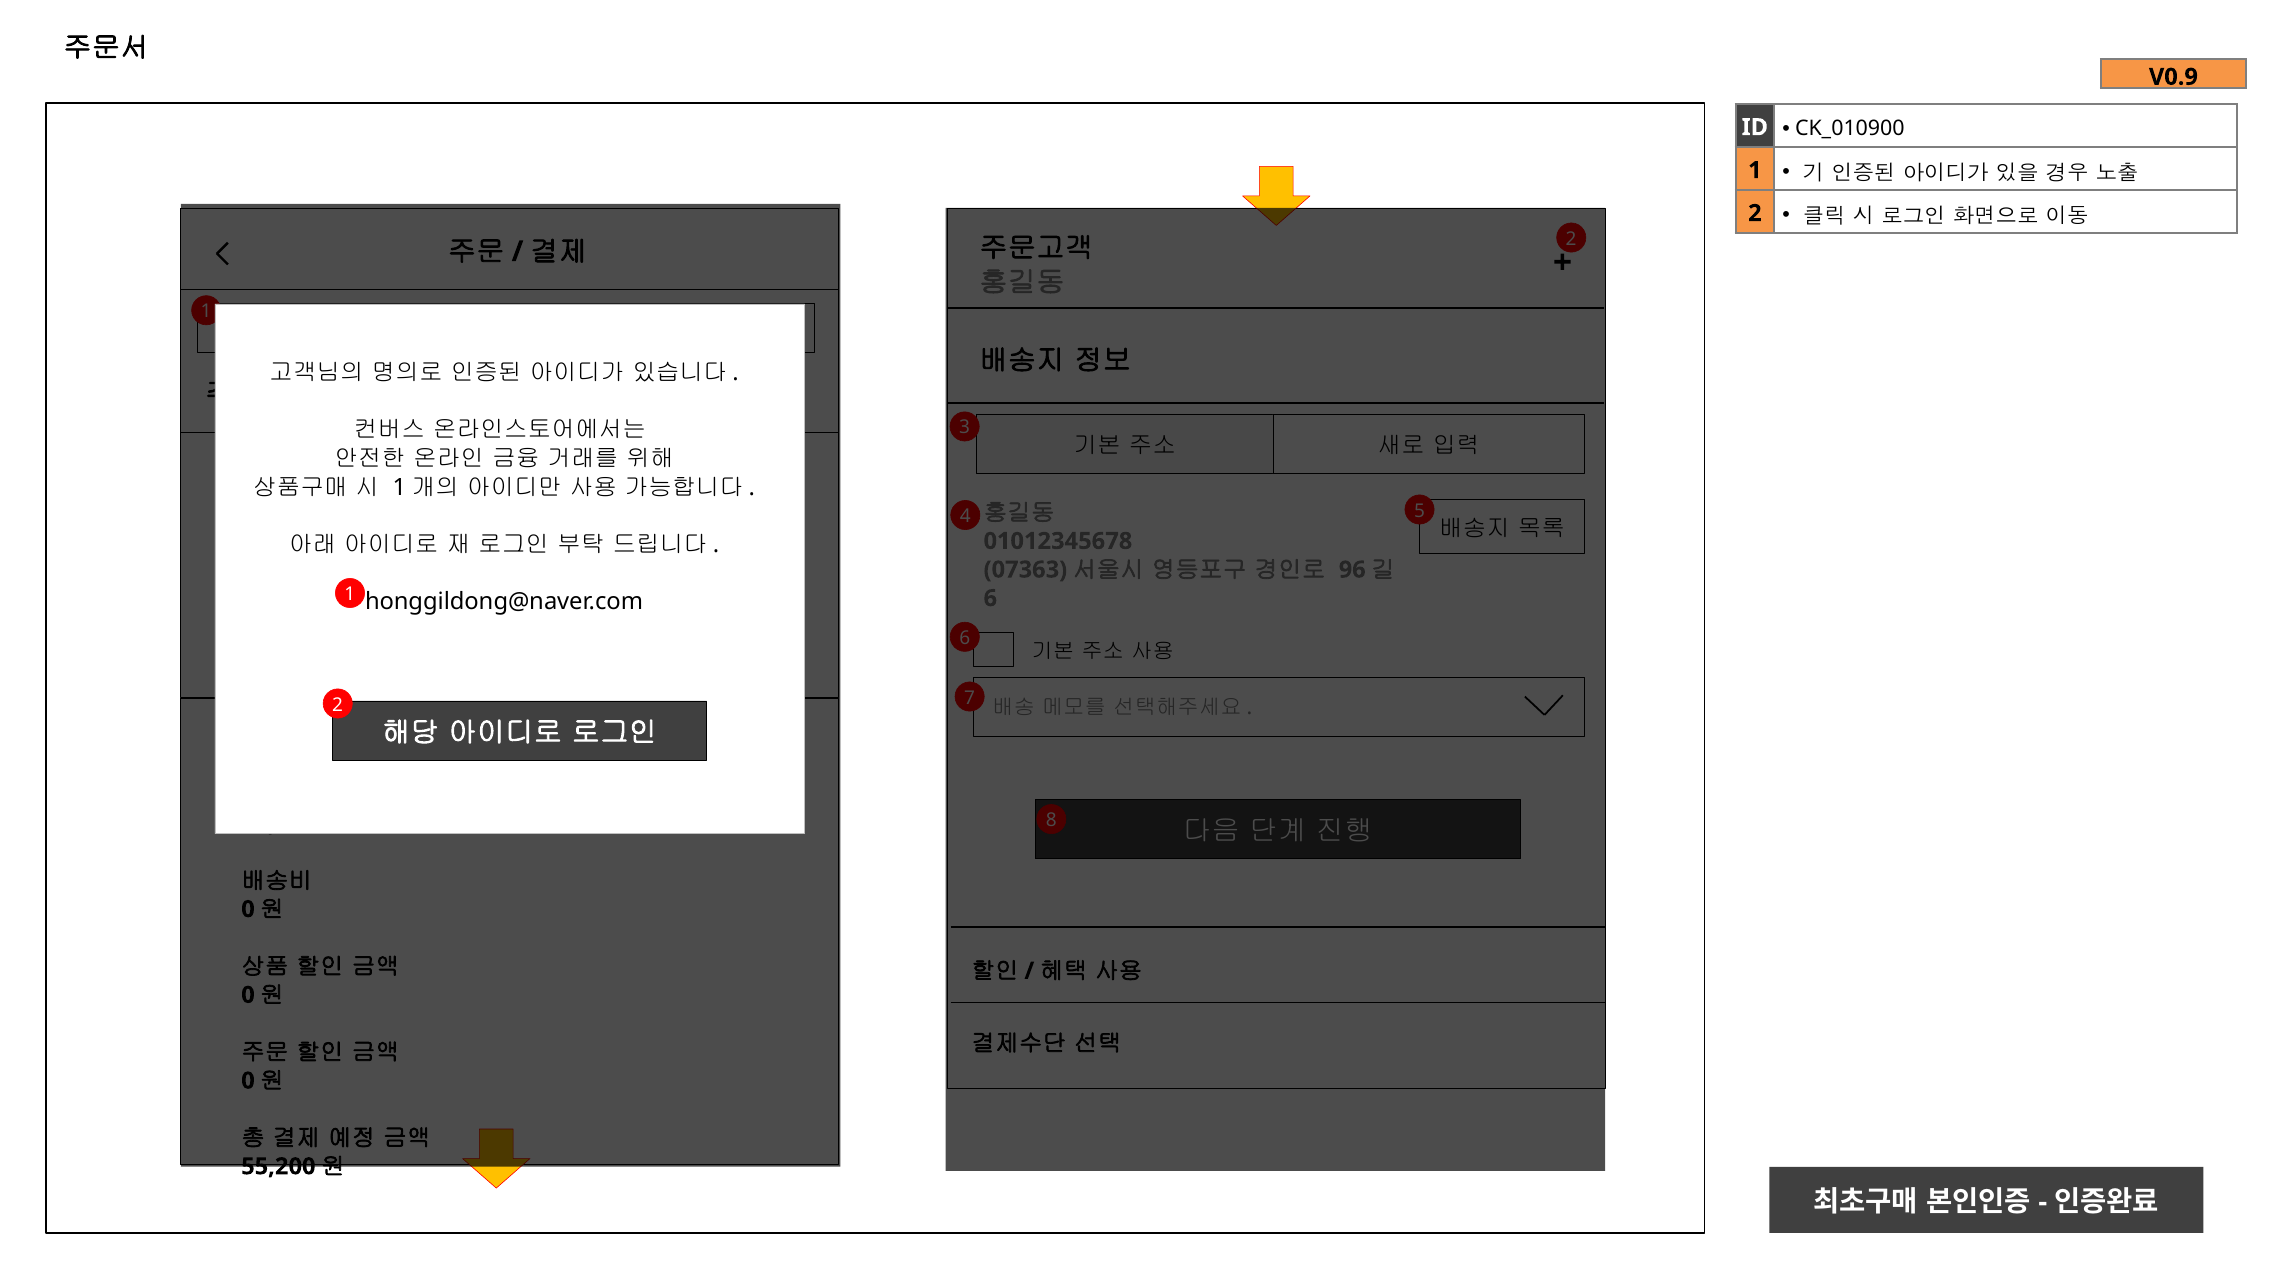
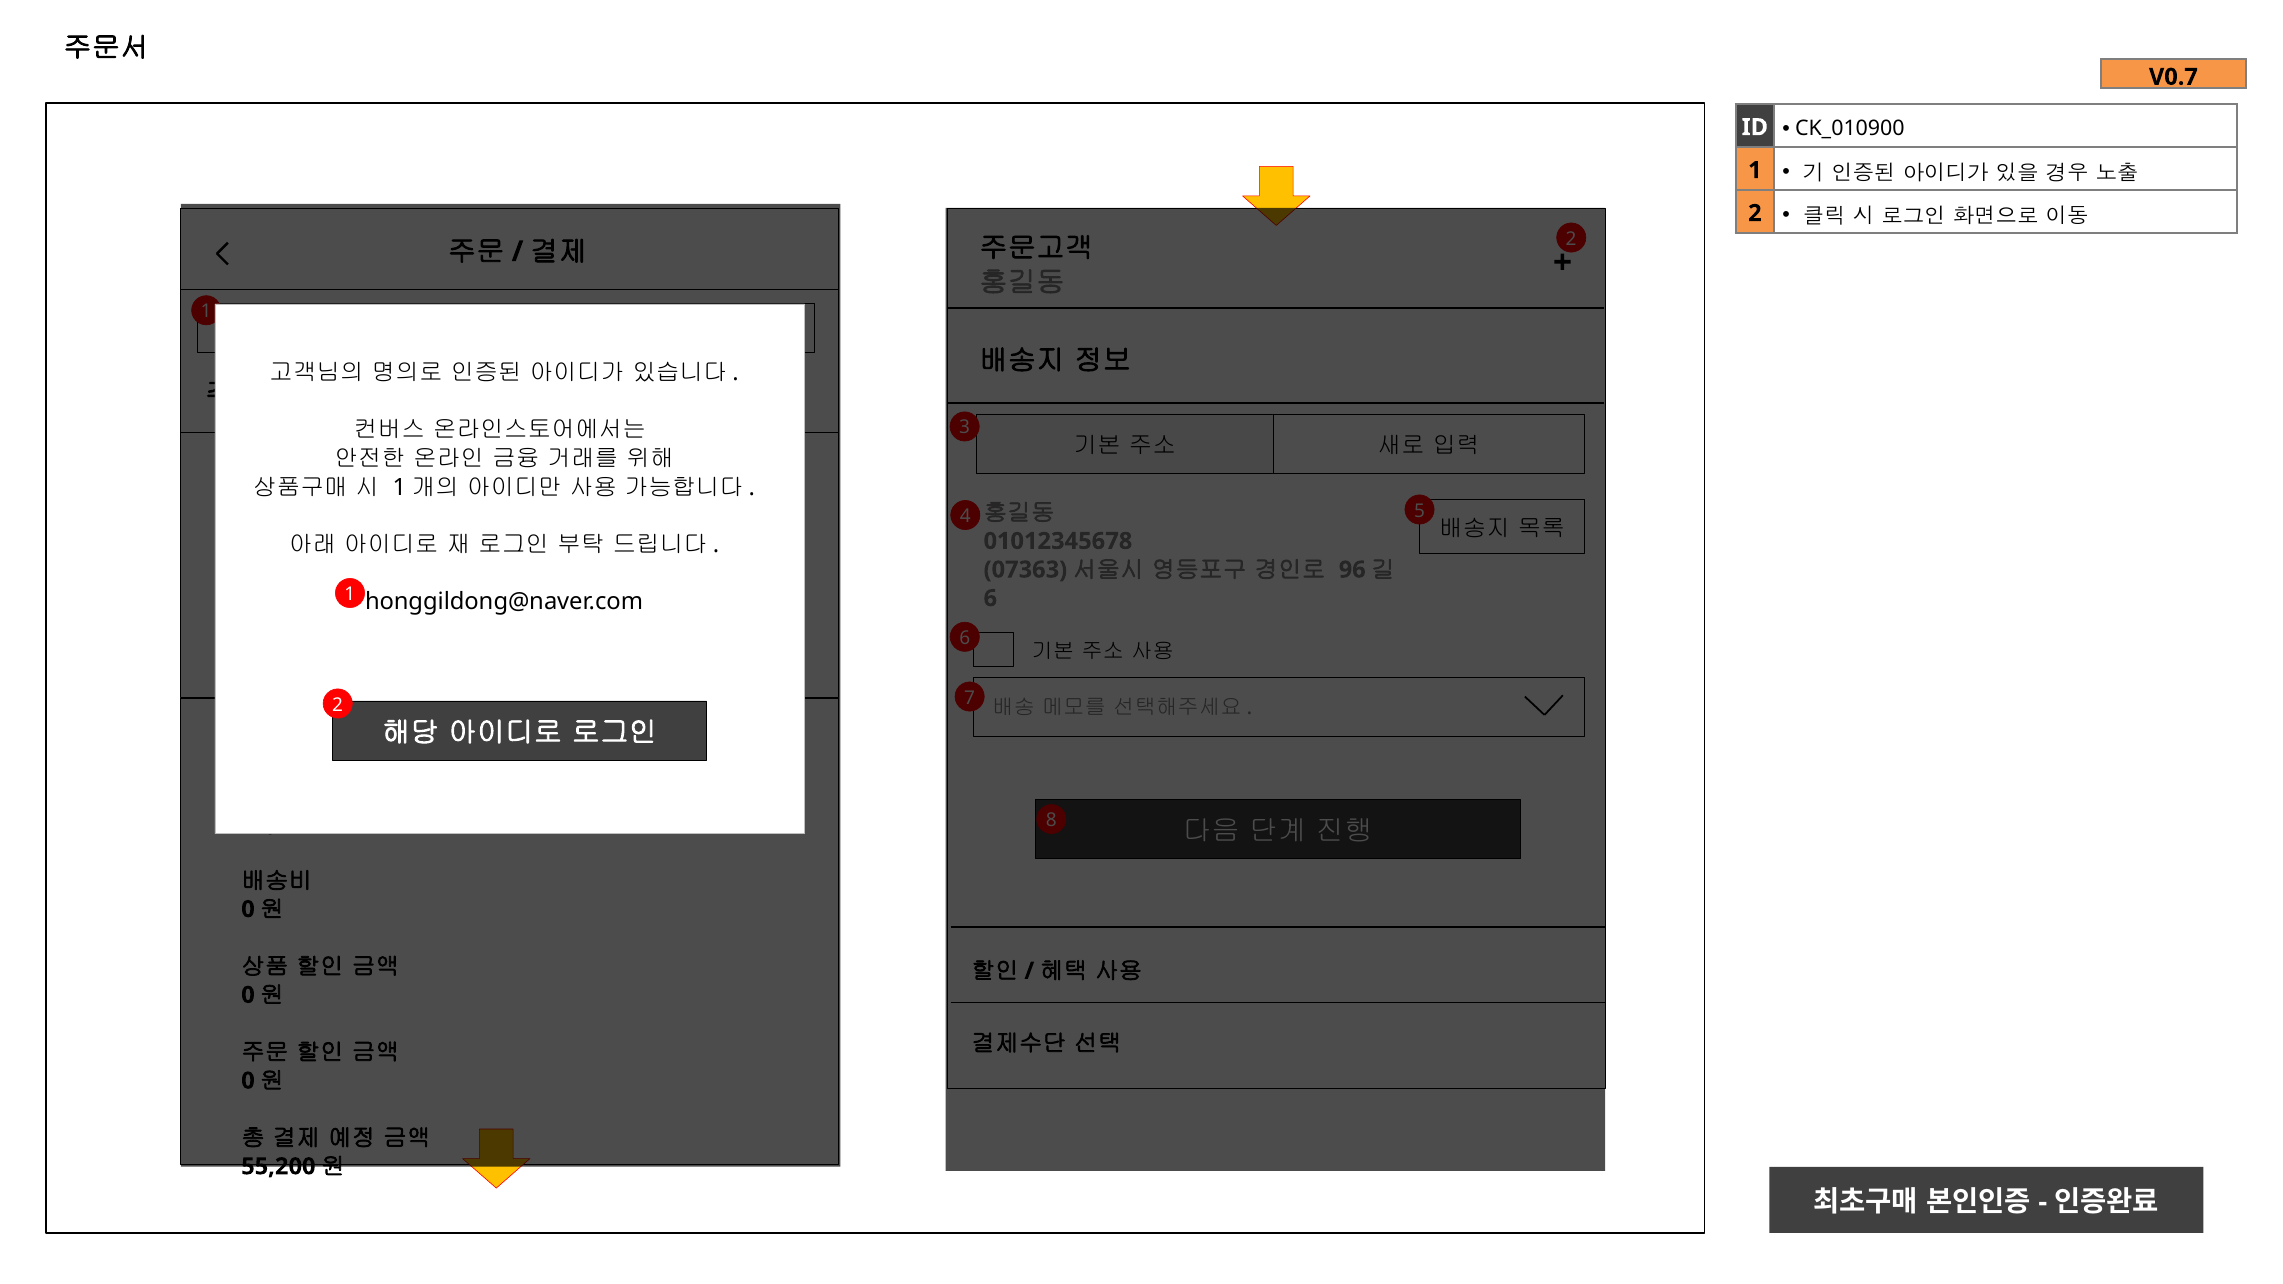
V0.9: V0.9 -> V0.7
